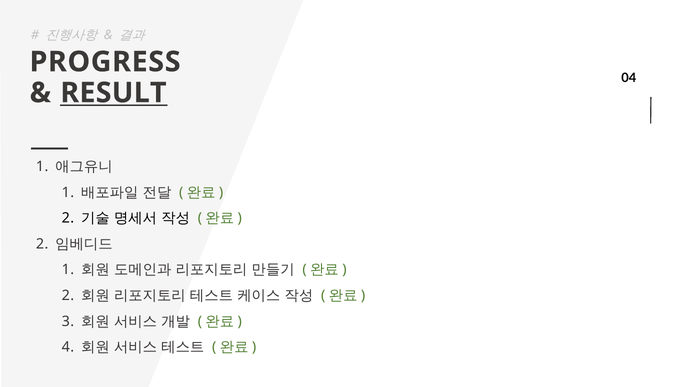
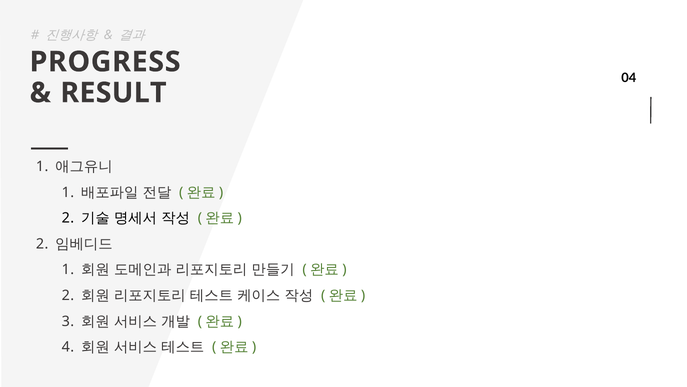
RESULT underline: present -> none
